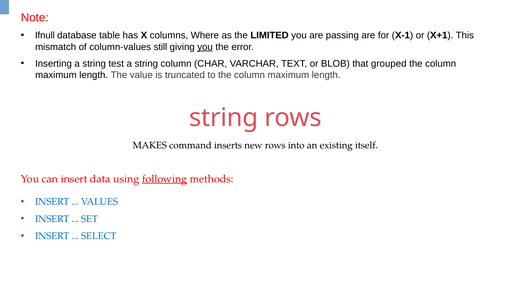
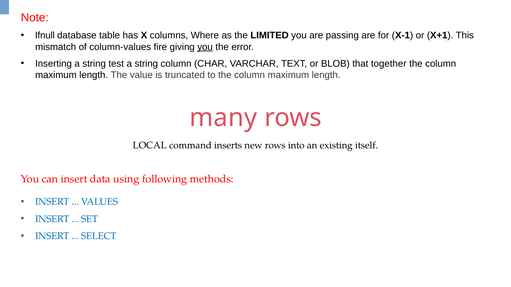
still: still -> fire
grouped: grouped -> together
string at (224, 118): string -> many
MAKES: MAKES -> LOCAL
following underline: present -> none
